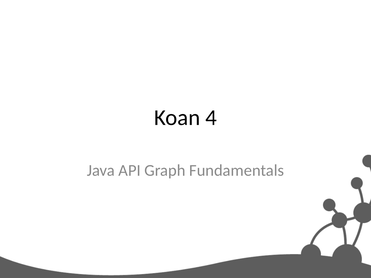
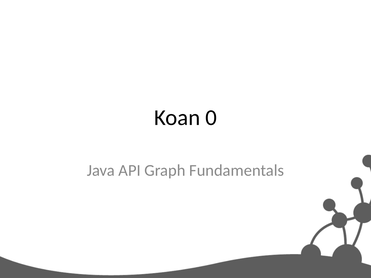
4: 4 -> 0
